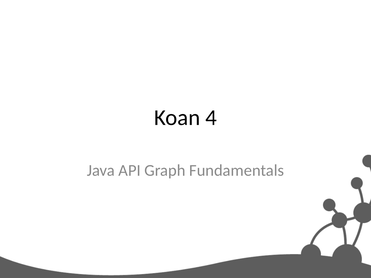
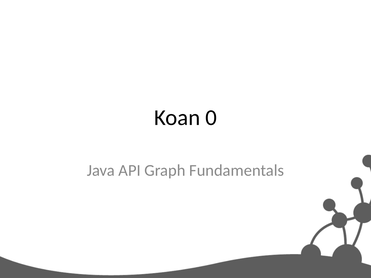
4: 4 -> 0
